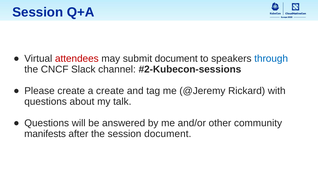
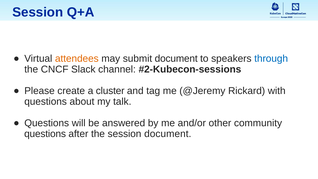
attendees colour: red -> orange
a create: create -> cluster
manifests at (45, 134): manifests -> questions
